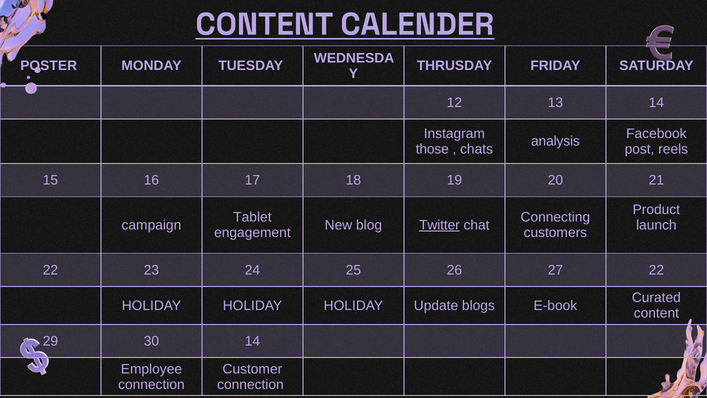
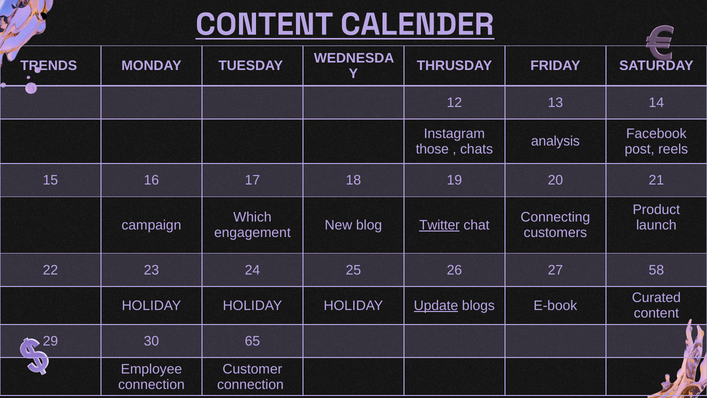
POSTER: POSTER -> TRENDS
Tablet: Tablet -> Which
27 22: 22 -> 58
Update underline: none -> present
30 14: 14 -> 65
